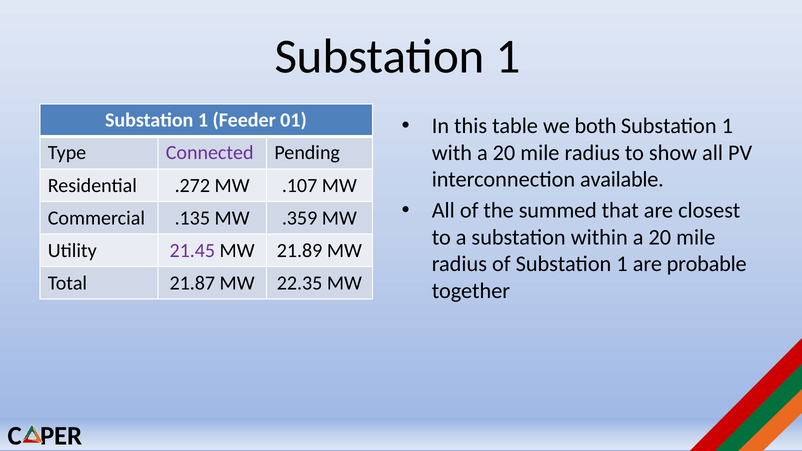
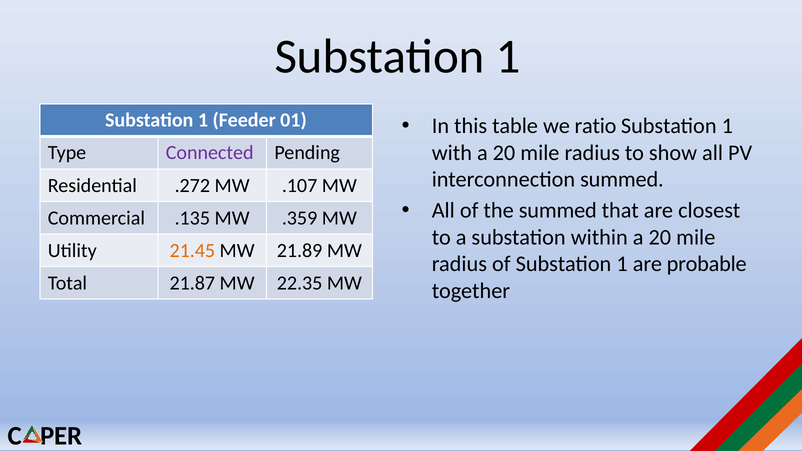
both: both -> ratio
interconnection available: available -> summed
21.45 colour: purple -> orange
